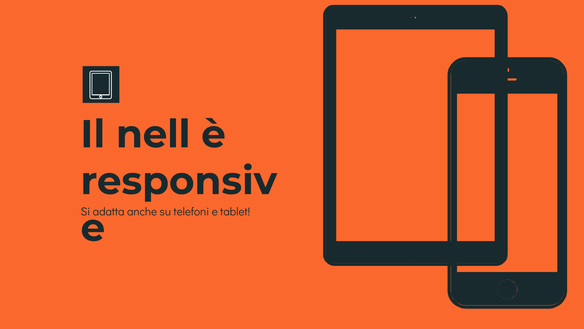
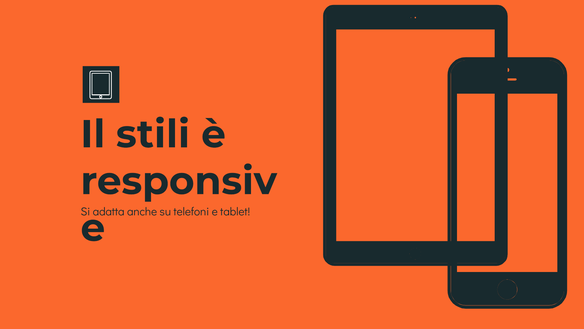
nell: nell -> stili
